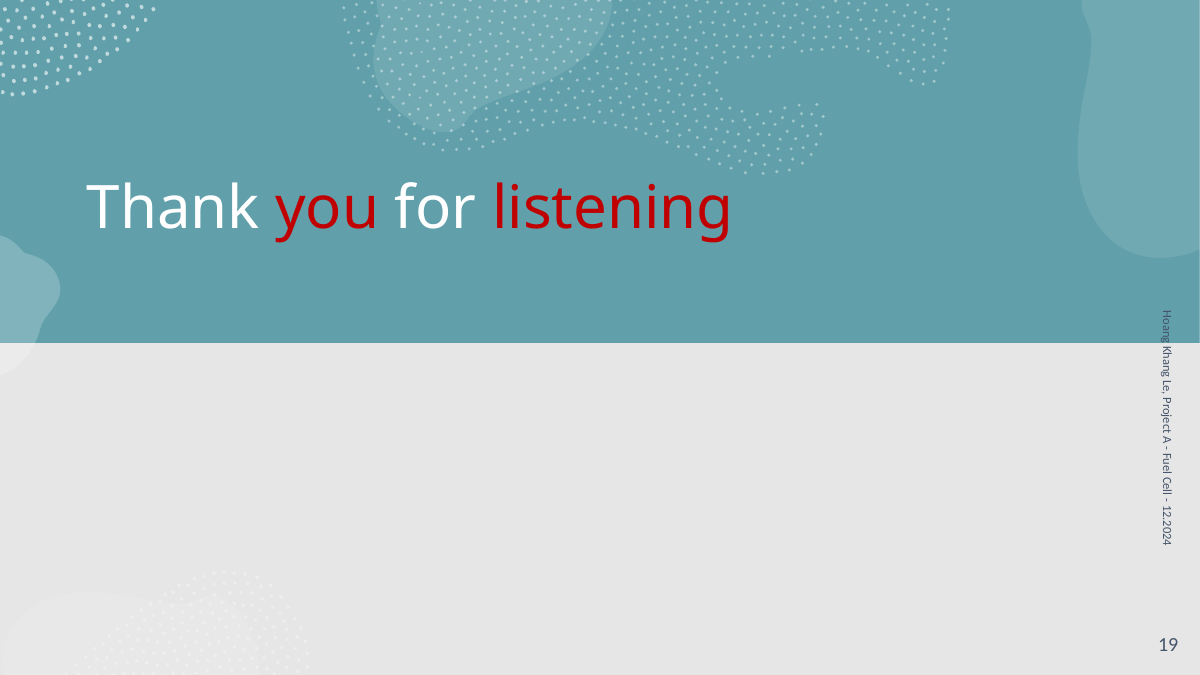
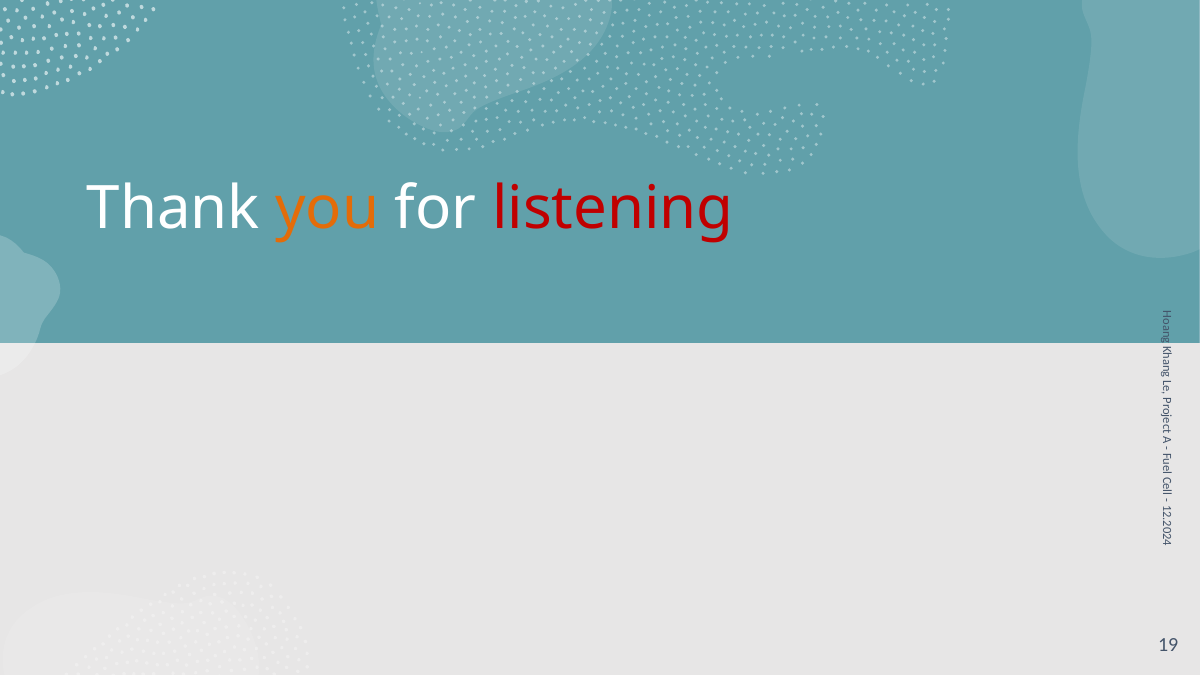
you colour: red -> orange
